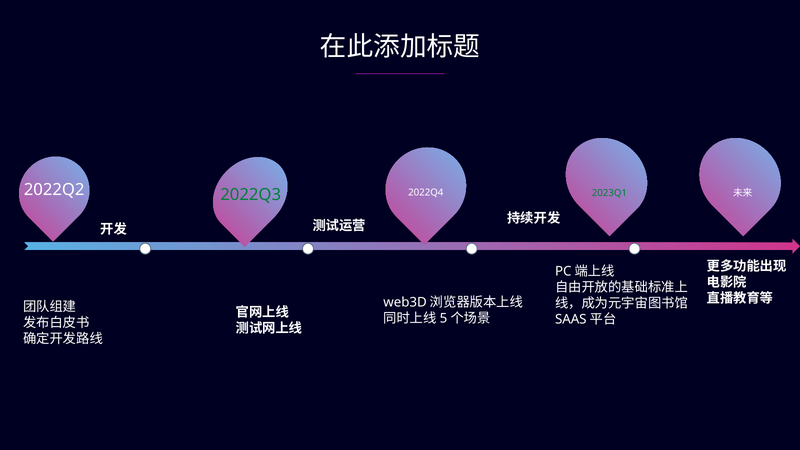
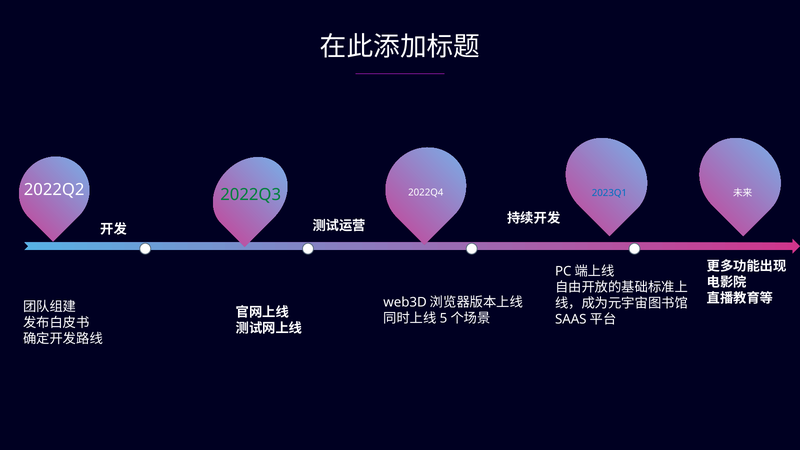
2023Q1 colour: green -> blue
